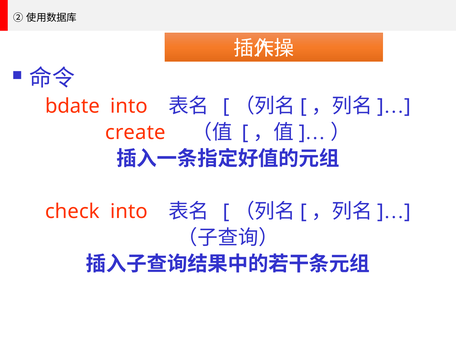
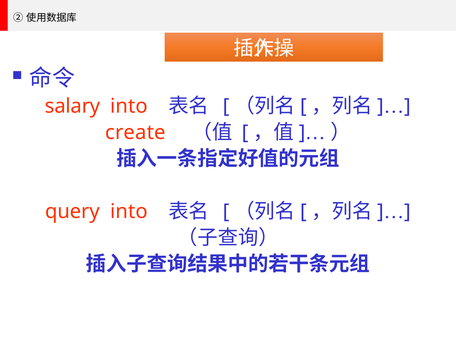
bdate: bdate -> salary
check: check -> query
